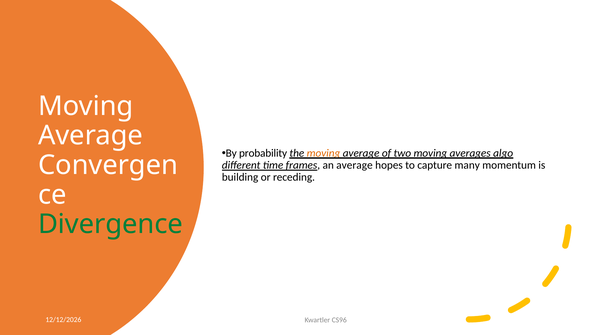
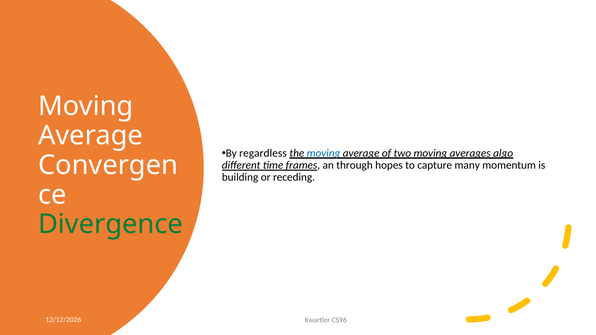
probability: probability -> regardless
moving at (323, 153) colour: orange -> blue
an average: average -> through
